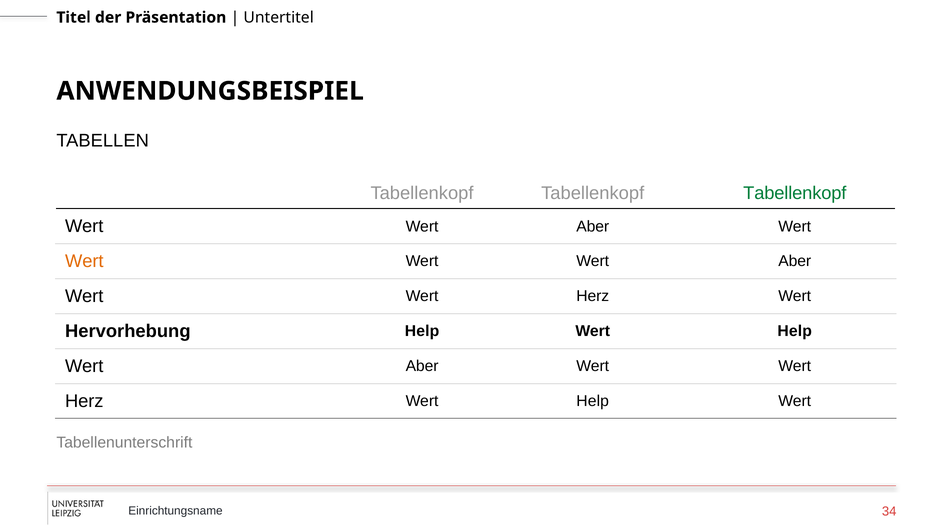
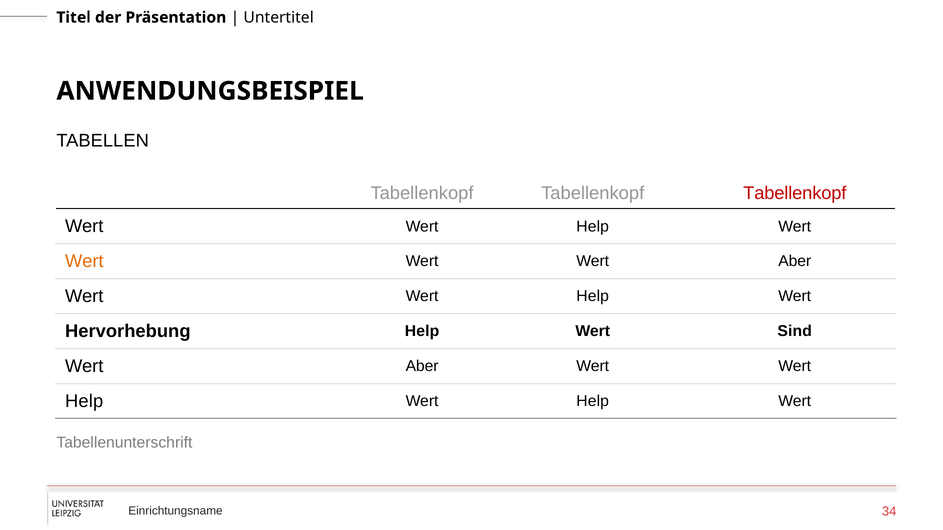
Tabellenkopf at (795, 193) colour: green -> red
Aber at (593, 227): Aber -> Help
Herz at (593, 297): Herz -> Help
Help at (795, 332): Help -> Sind
Herz at (84, 402): Herz -> Help
